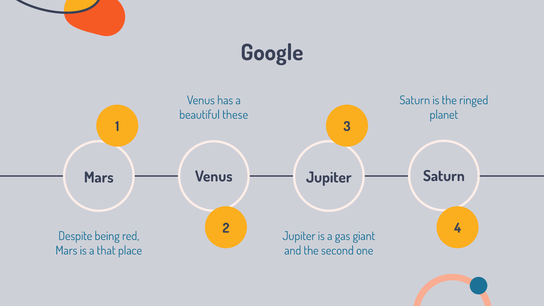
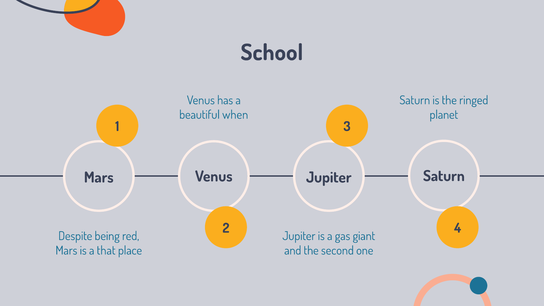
Google: Google -> School
these: these -> when
